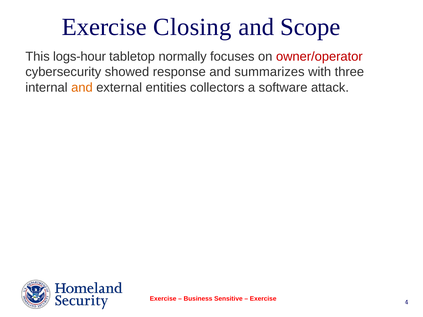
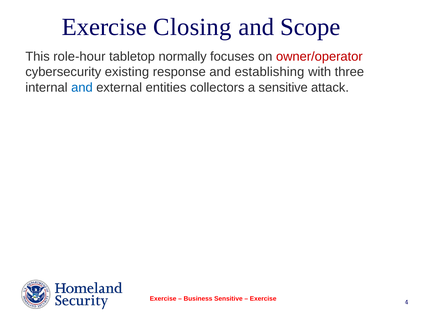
logs-hour: logs-hour -> role-hour
showed: showed -> existing
summarizes: summarizes -> establishing
and at (82, 88) colour: orange -> blue
a software: software -> sensitive
